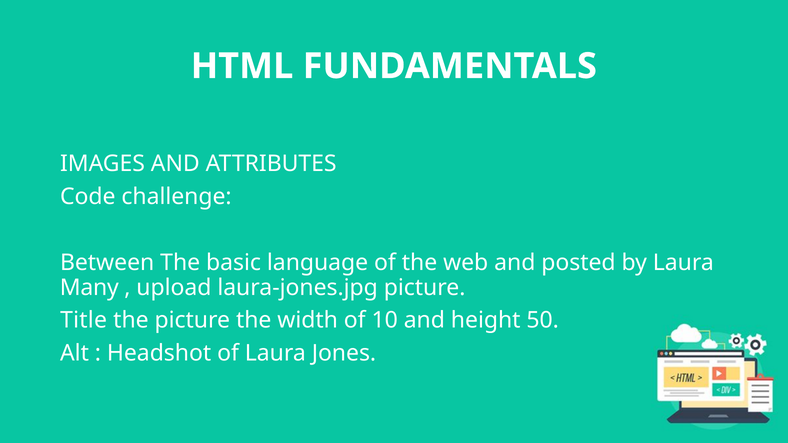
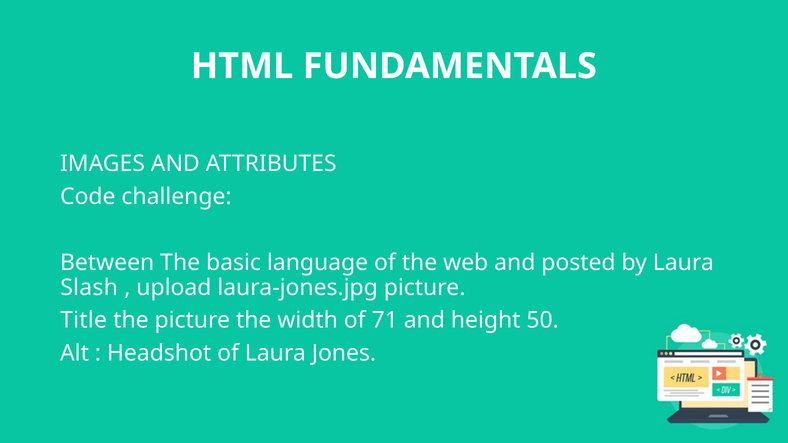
Many: Many -> Slash
10: 10 -> 71
